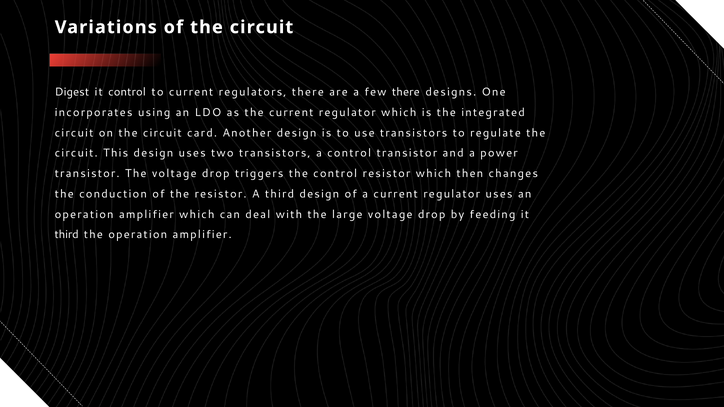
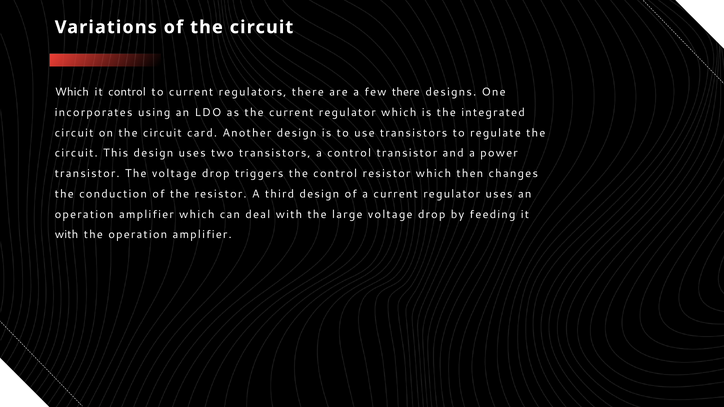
Digest at (72, 92): Digest -> Which
third at (67, 235): third -> with
